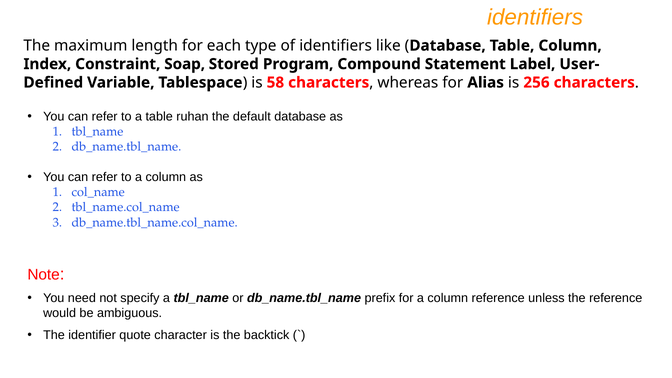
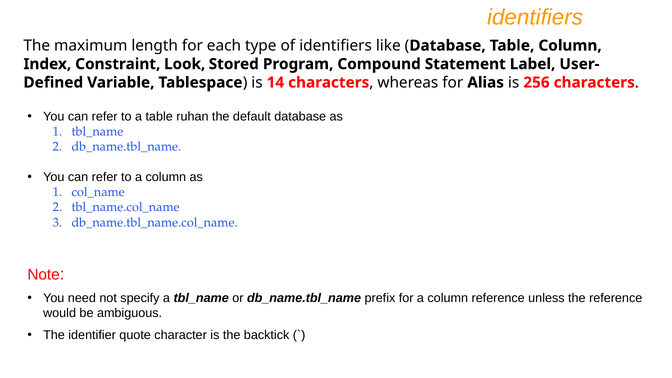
Soap: Soap -> Look
58: 58 -> 14
